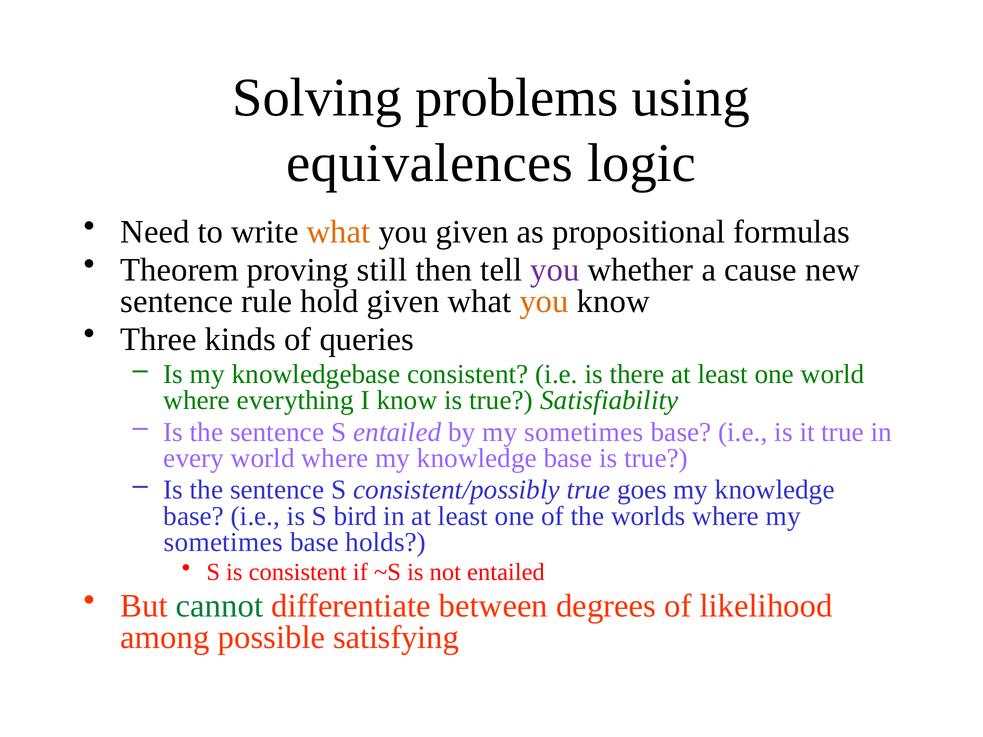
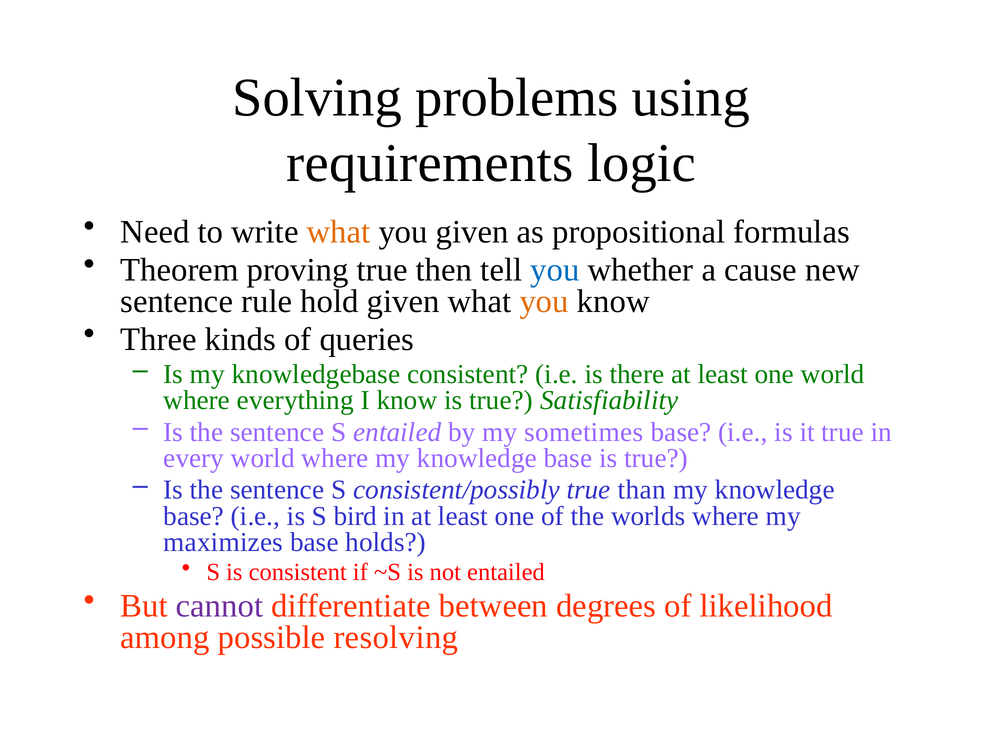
equivalences: equivalences -> requirements
proving still: still -> true
you at (555, 270) colour: purple -> blue
goes: goes -> than
sometimes at (223, 543): sometimes -> maximizes
cannot colour: green -> purple
satisfying: satisfying -> resolving
